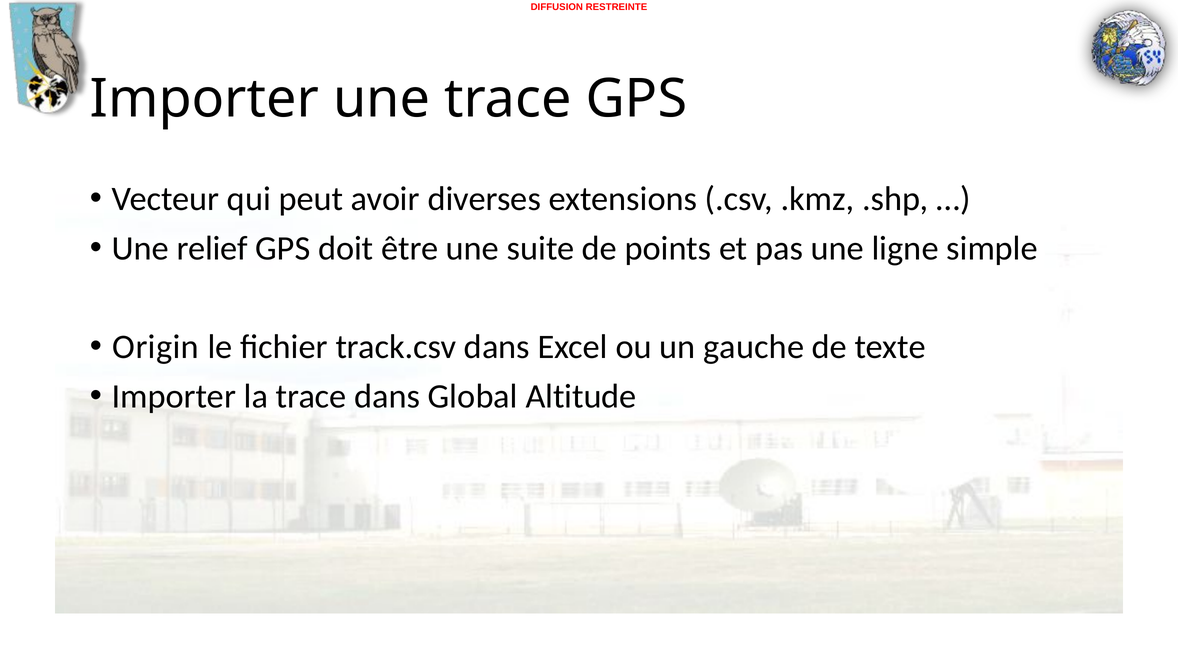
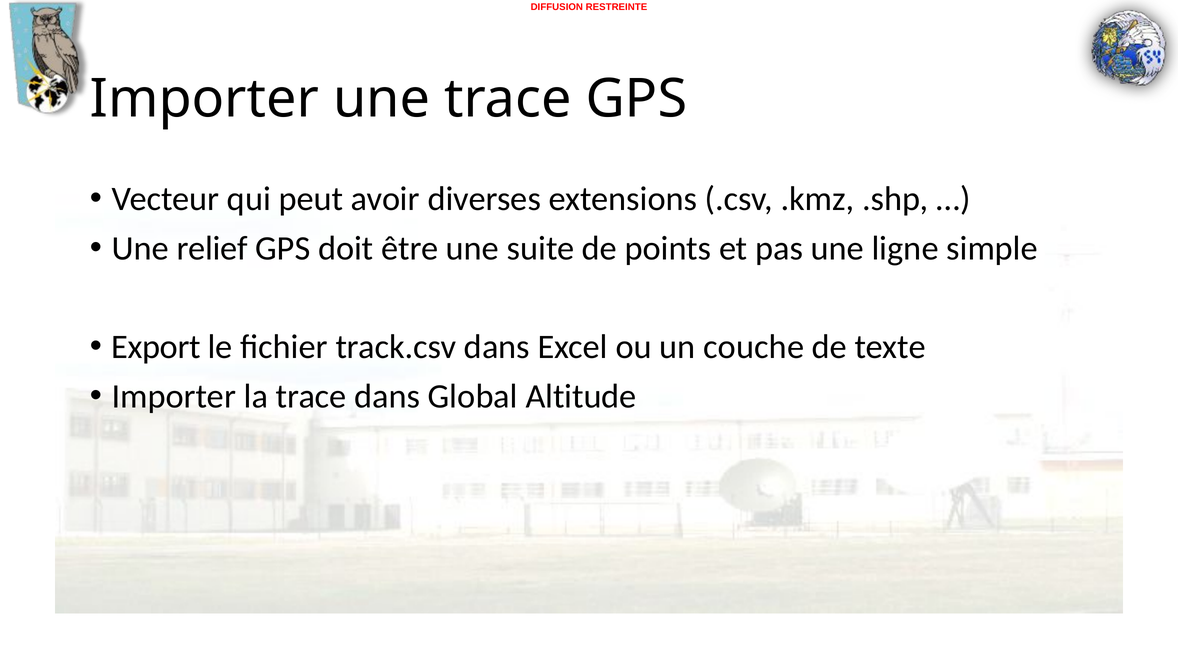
Origin: Origin -> Export
gauche: gauche -> couche
